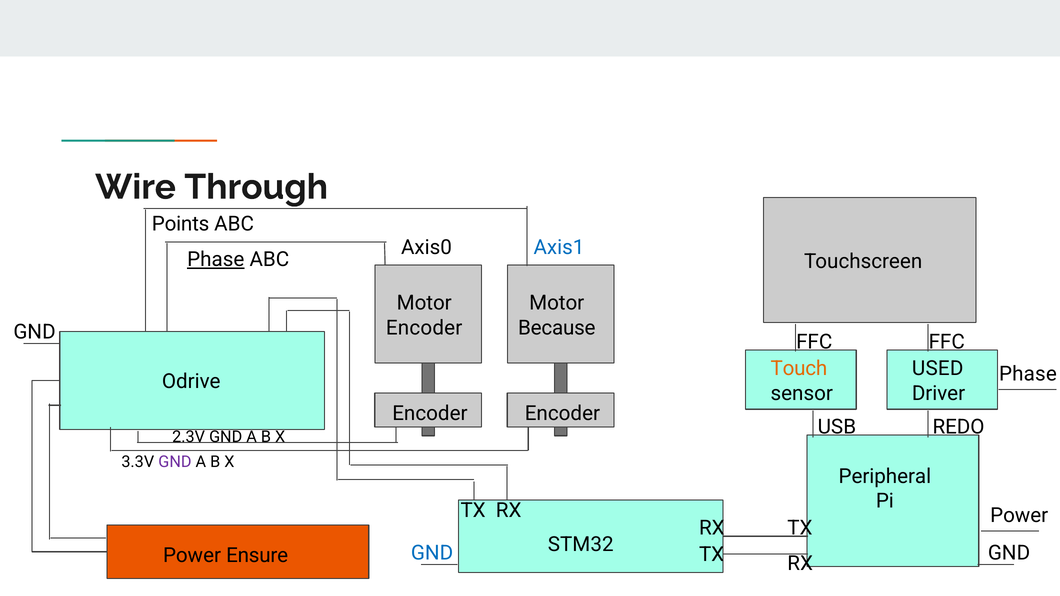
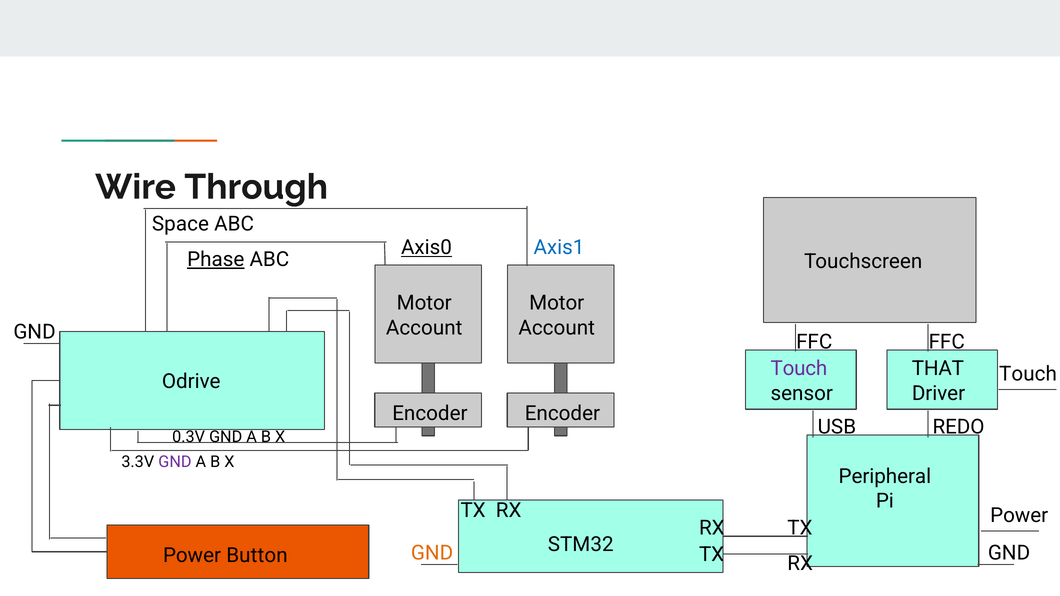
Points: Points -> Space
Axis0 underline: none -> present
Encoder at (424, 328): Encoder -> Account
Because at (557, 328): Because -> Account
Touch at (799, 369) colour: orange -> purple
USED: USED -> THAT
Phase at (1028, 374): Phase -> Touch
2.3V: 2.3V -> 0.3V
GND at (432, 553) colour: blue -> orange
Ensure: Ensure -> Button
